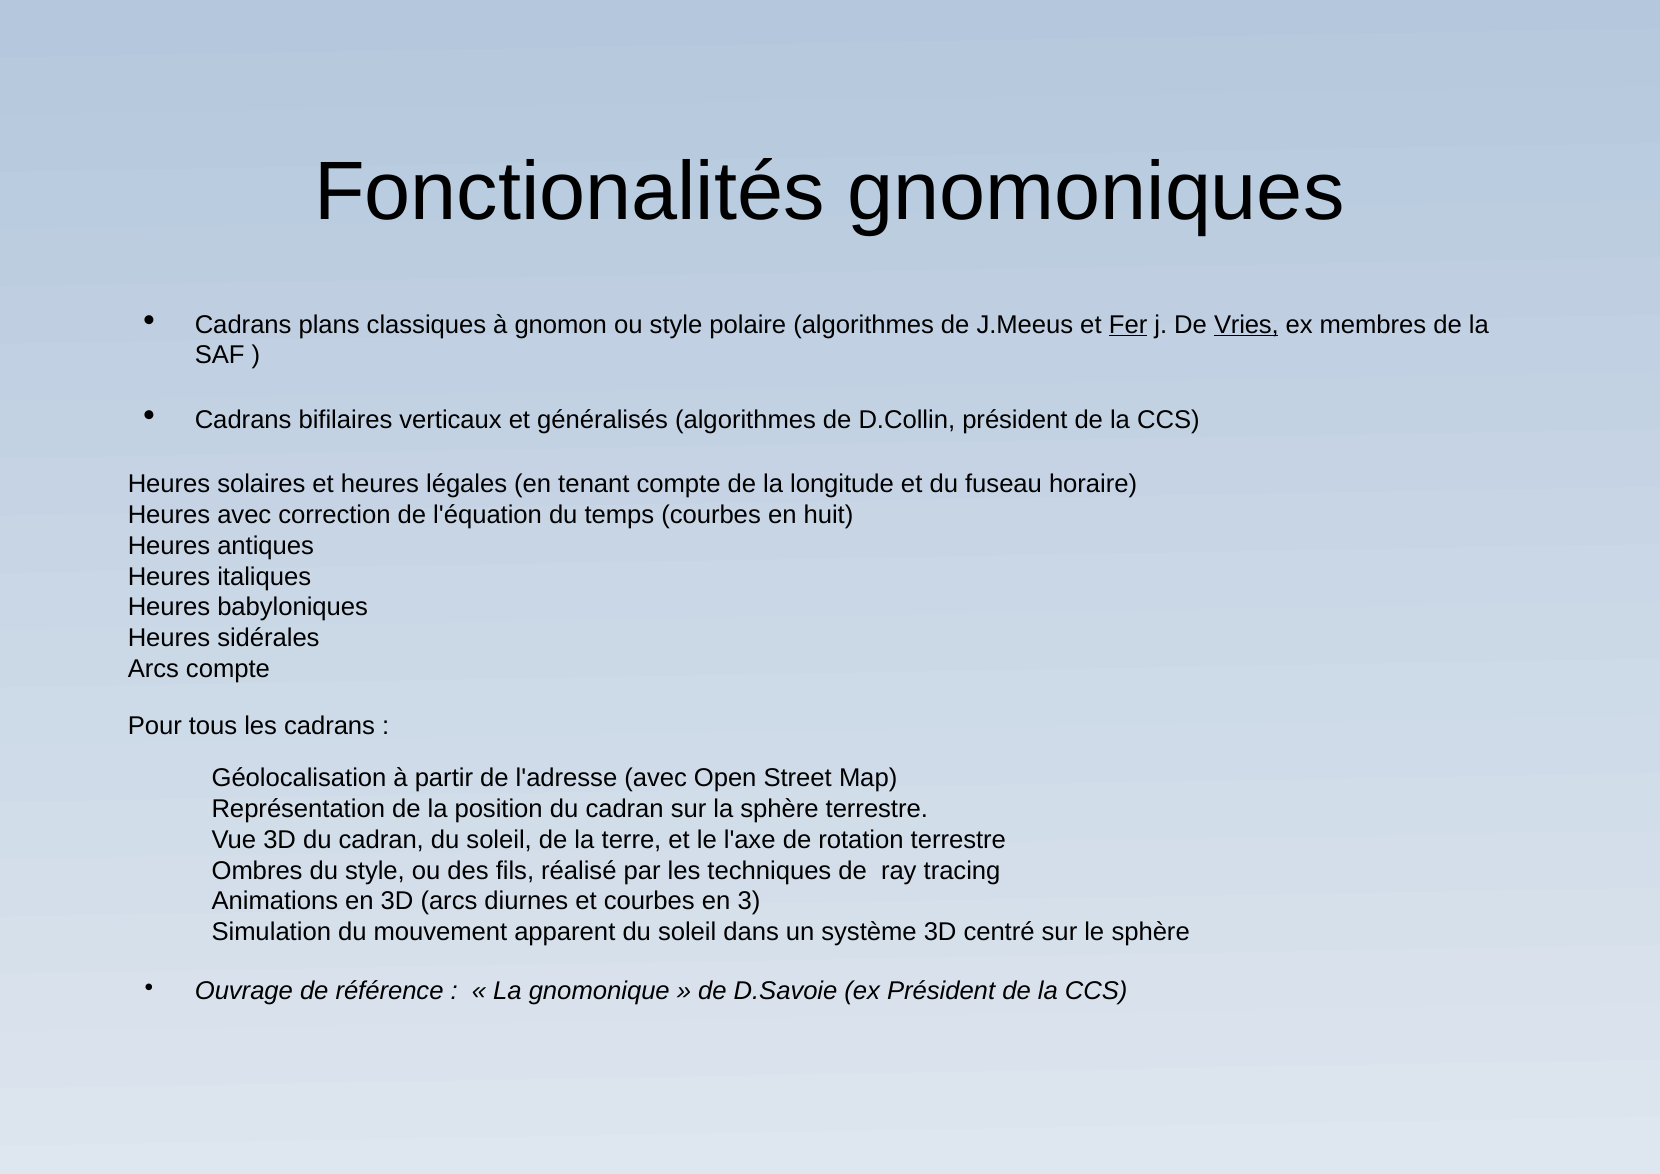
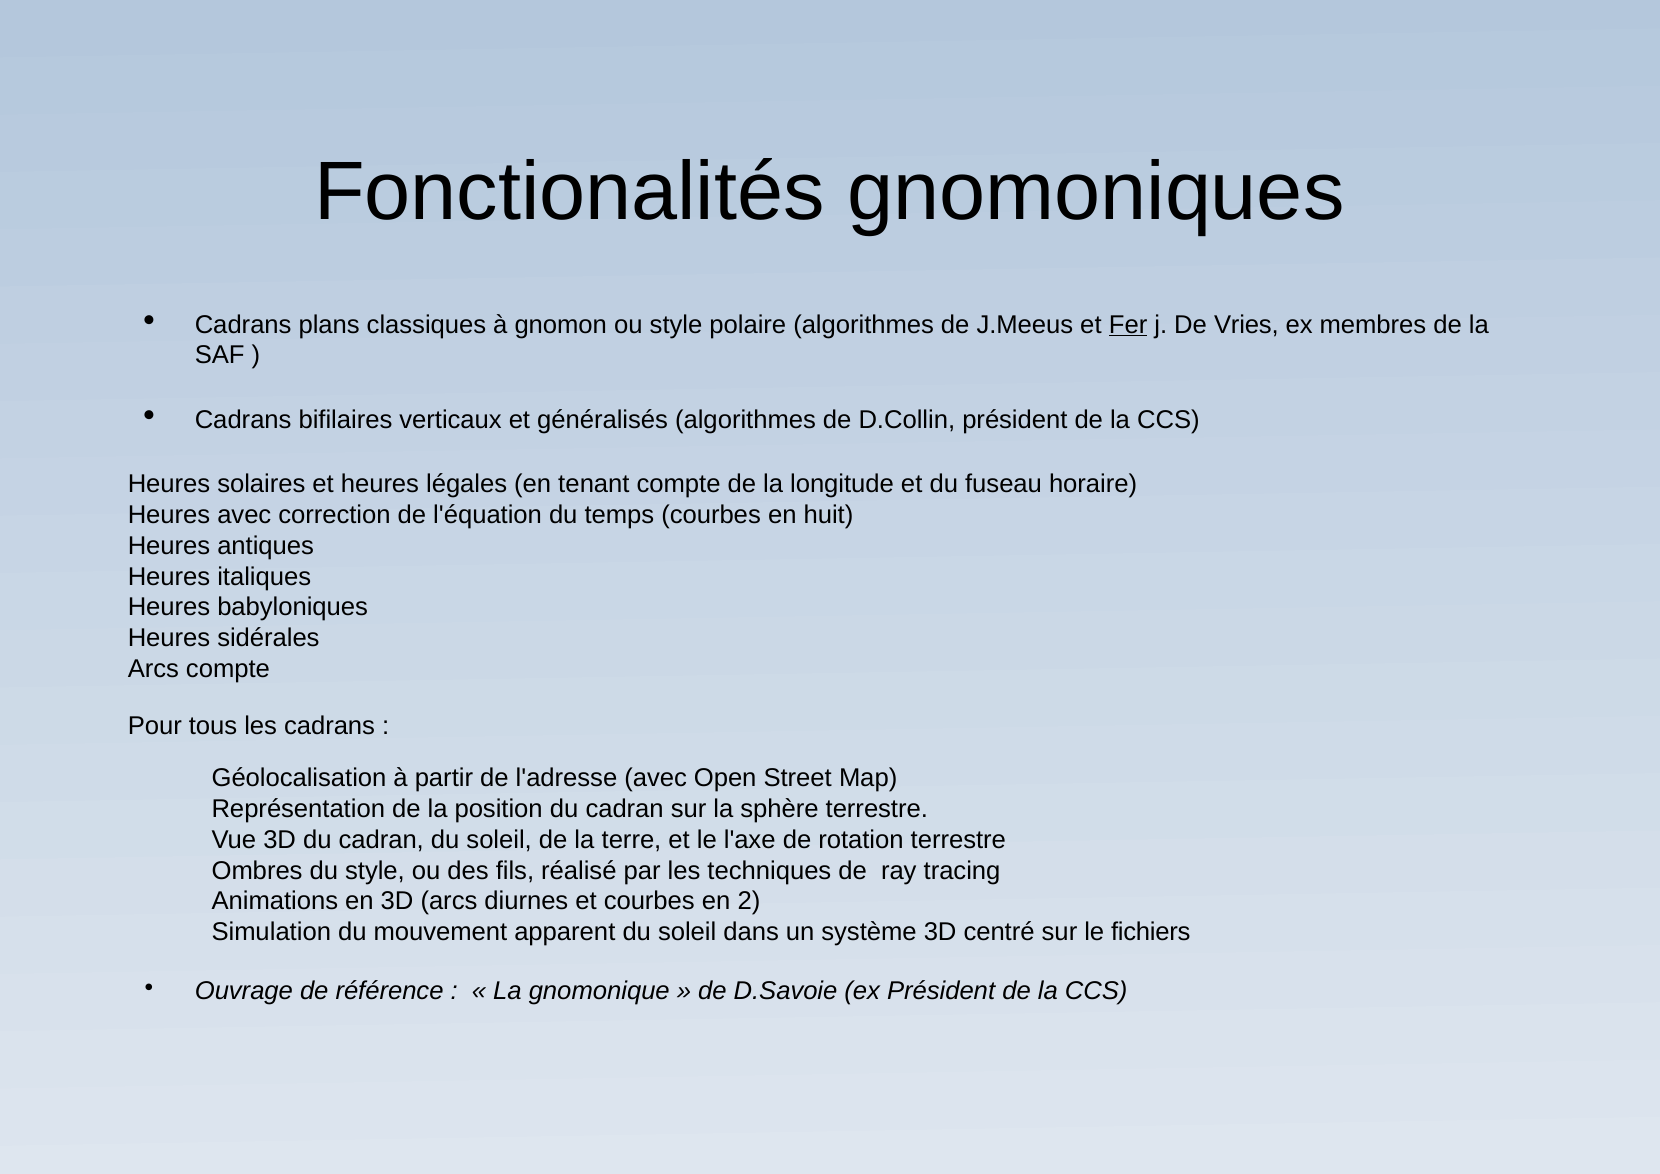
Vries underline: present -> none
3: 3 -> 2
le sphère: sphère -> fichiers
